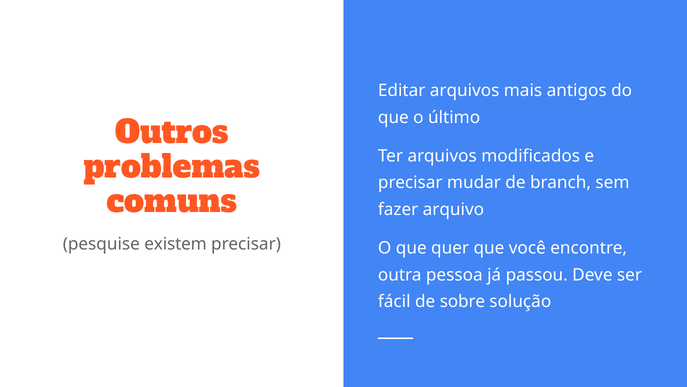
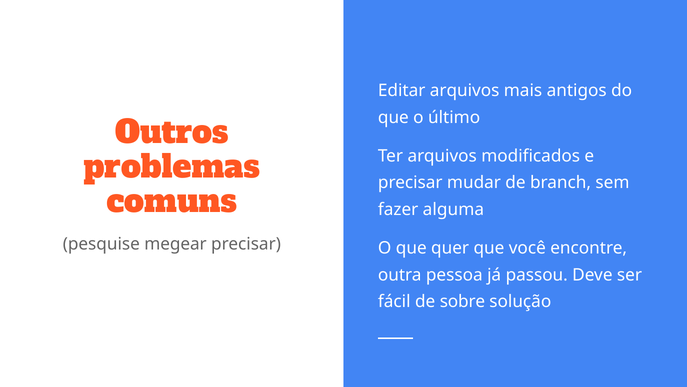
arquivo: arquivo -> alguma
existem: existem -> megear
